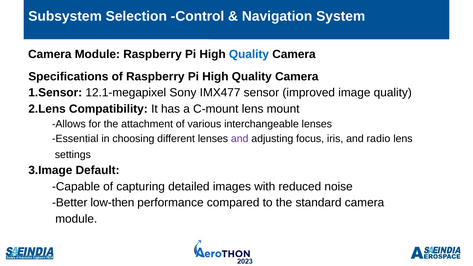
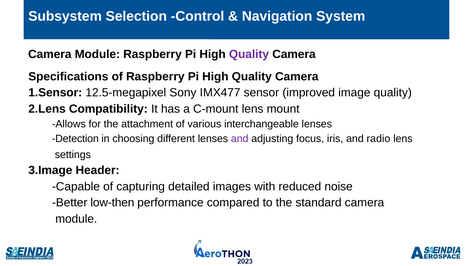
Quality at (249, 54) colour: blue -> purple
12.1-megapixel: 12.1-megapixel -> 12.5-megapixel
Essential: Essential -> Detection
Default: Default -> Header
